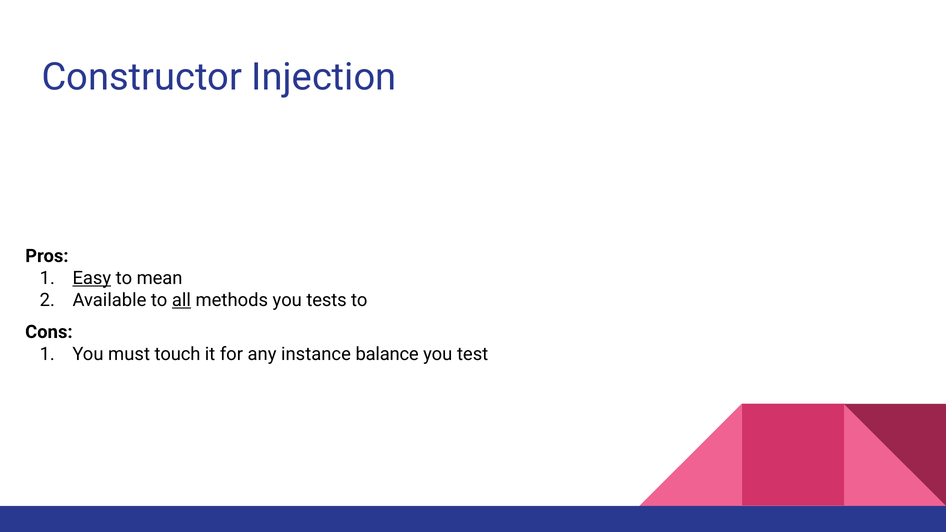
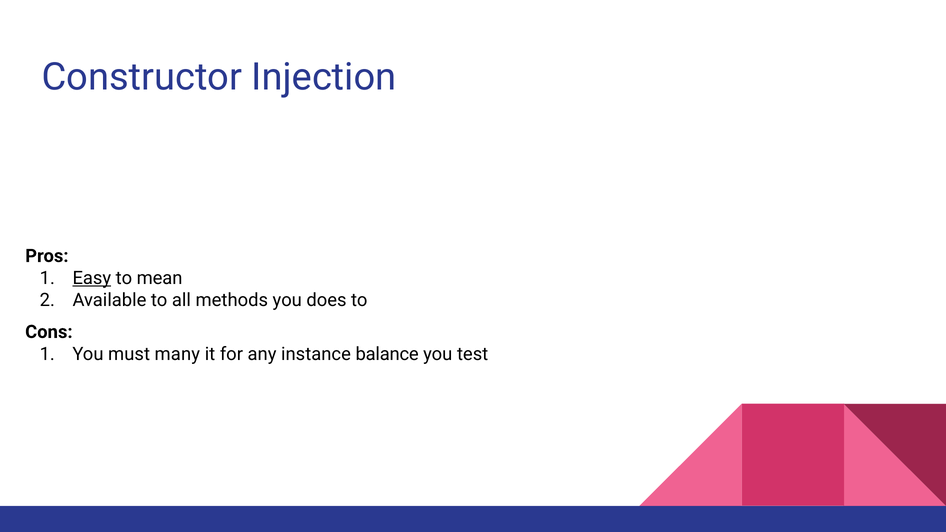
all underline: present -> none
tests: tests -> does
touch: touch -> many
